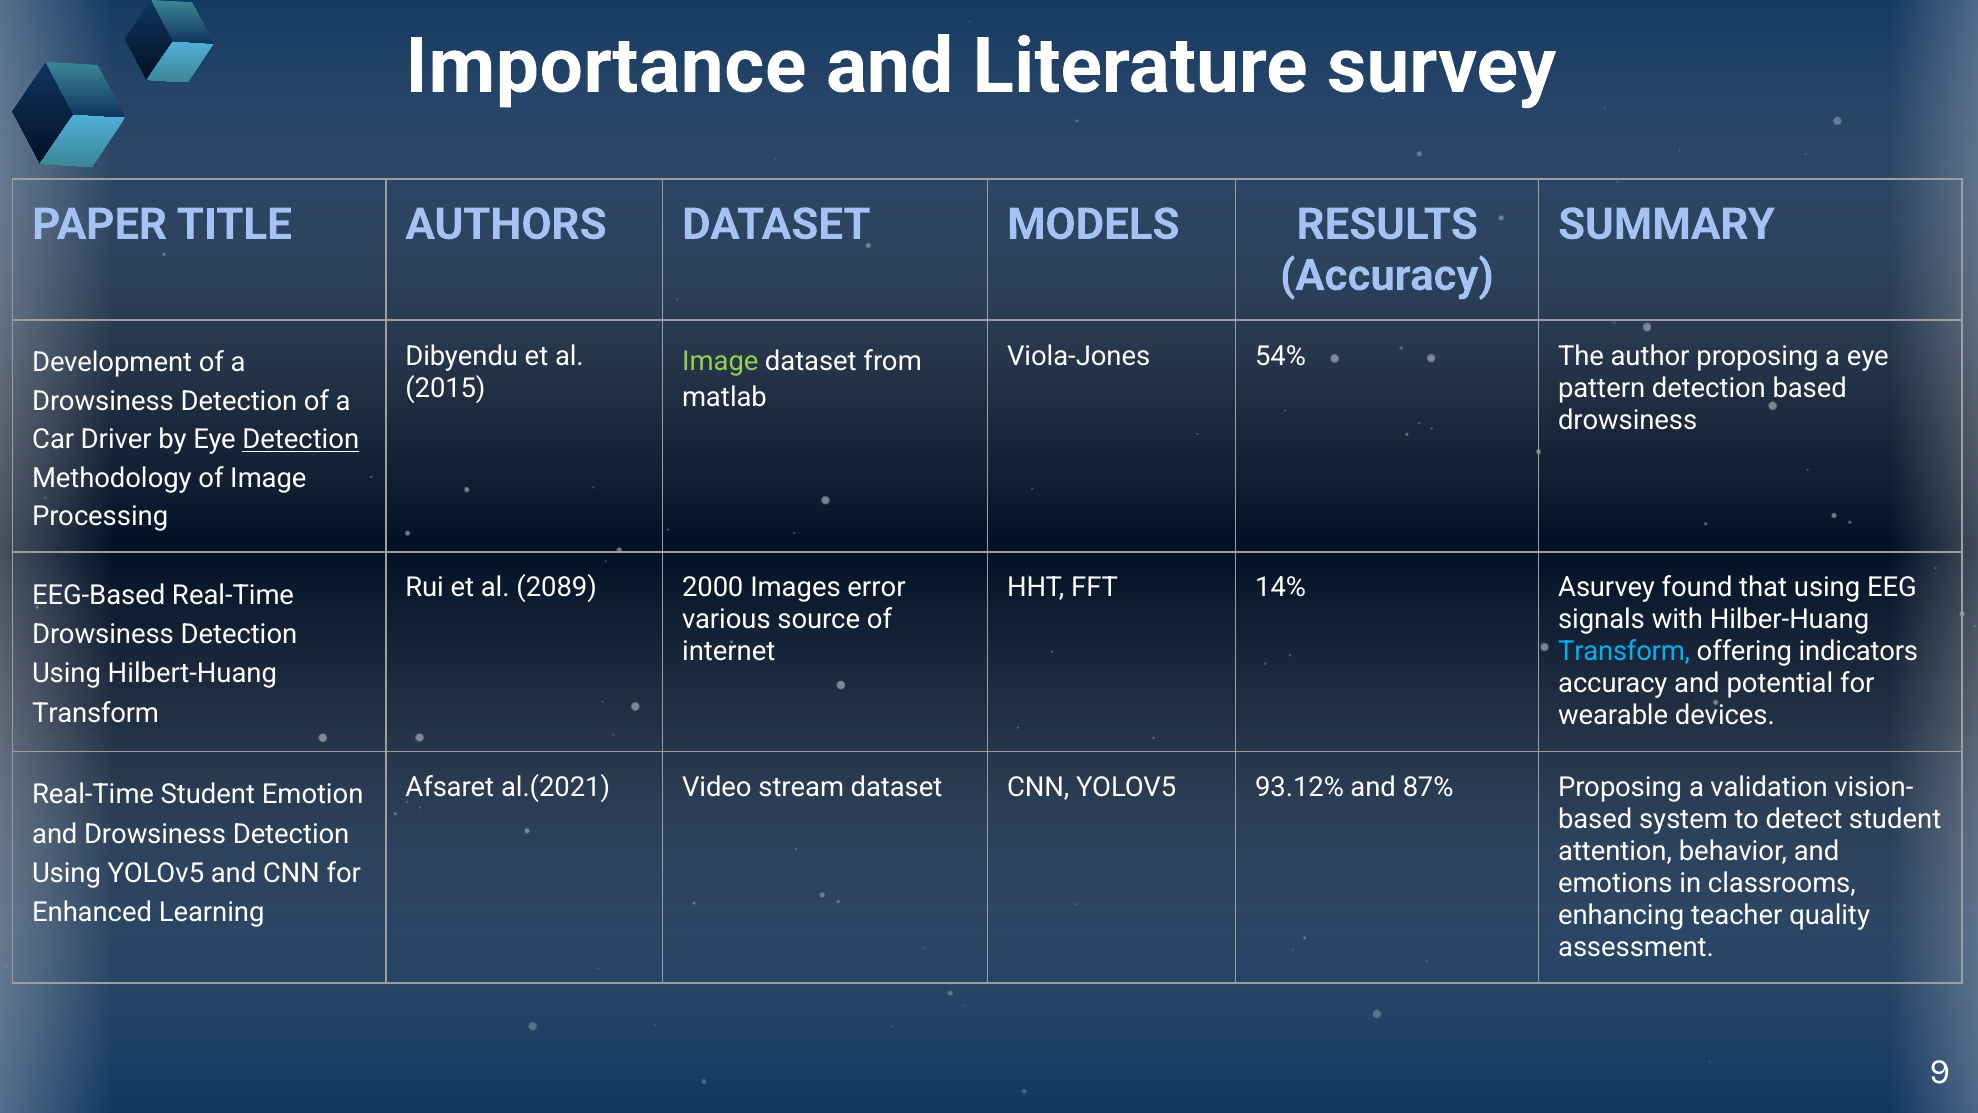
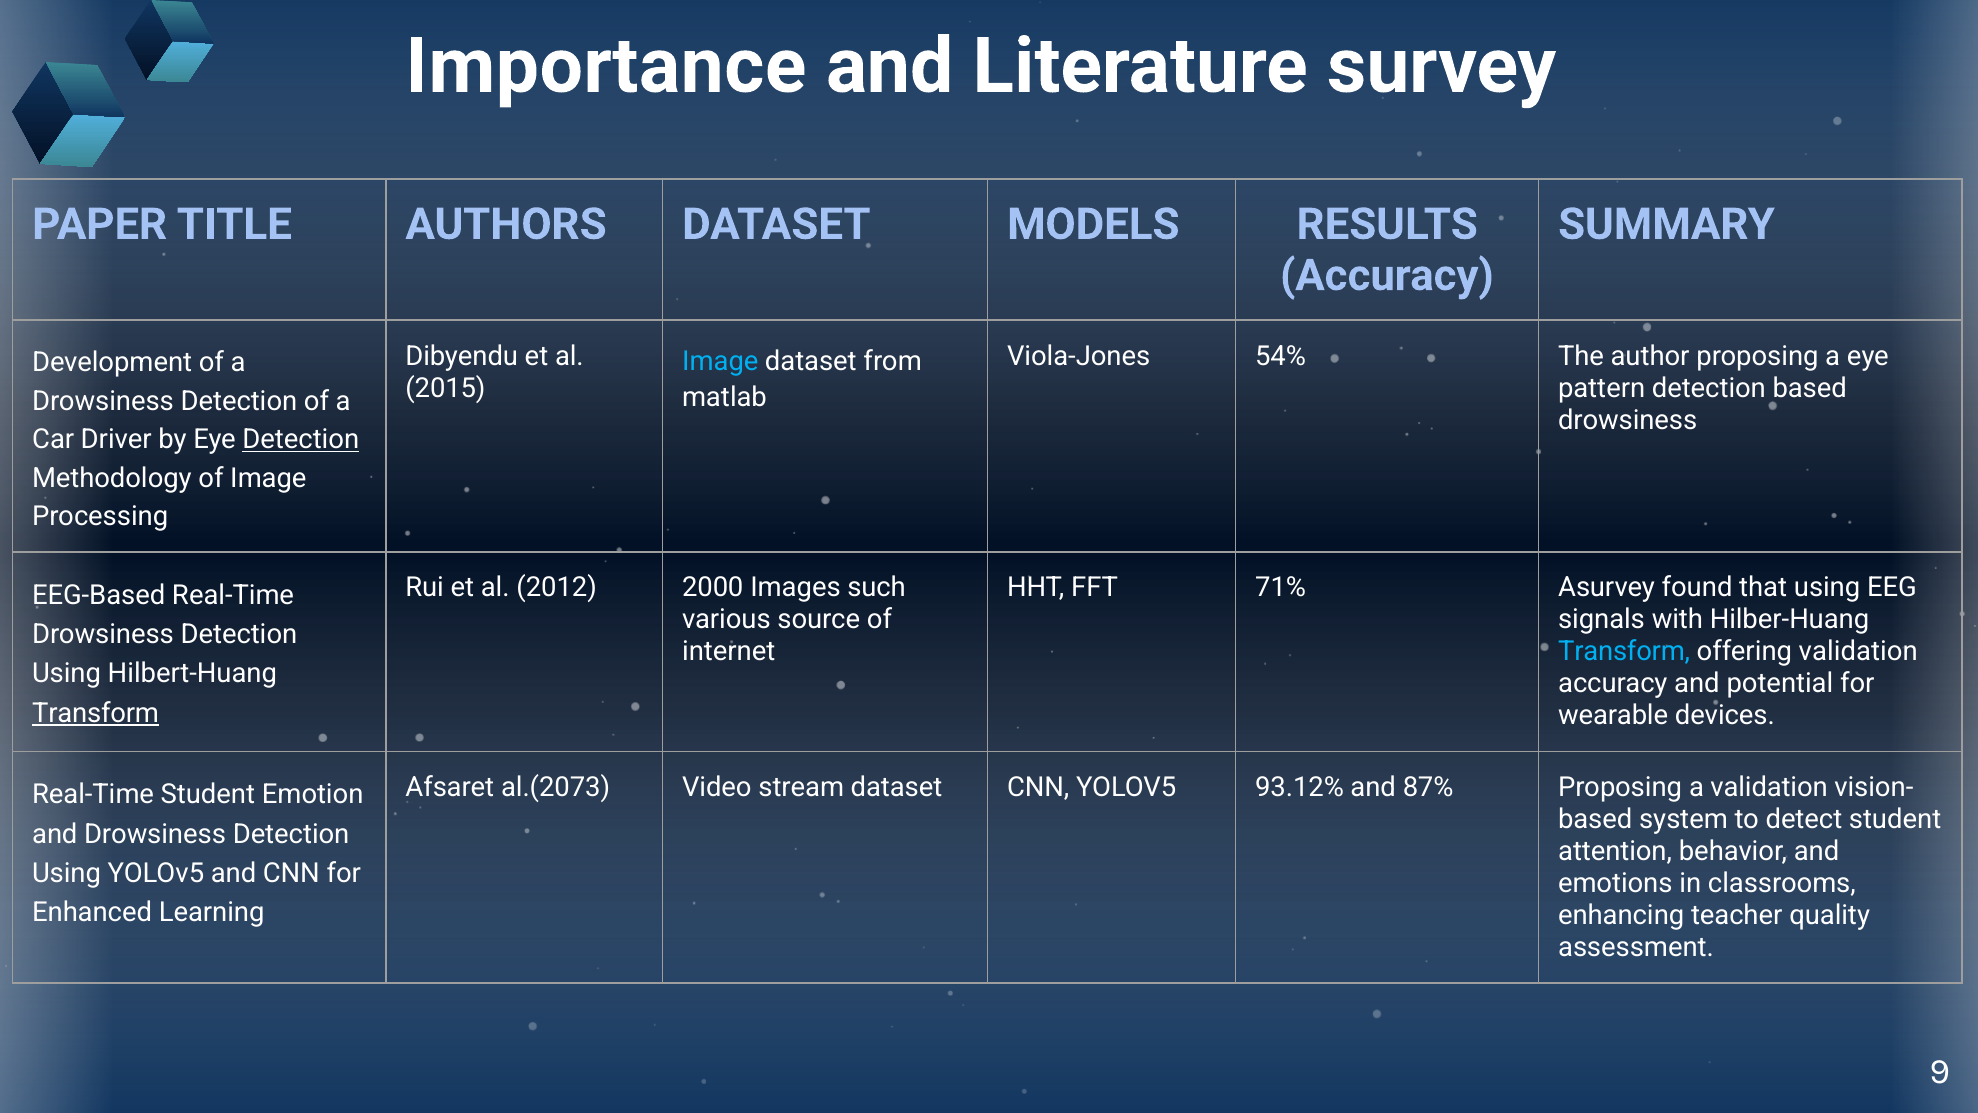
Image at (720, 361) colour: light green -> light blue
2089: 2089 -> 2012
error: error -> such
14%: 14% -> 71%
offering indicators: indicators -> validation
Transform at (96, 713) underline: none -> present
al.(2021: al.(2021 -> al.(2073
